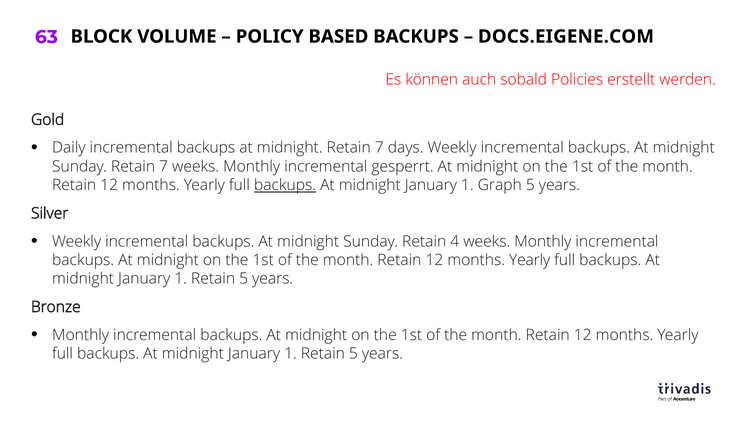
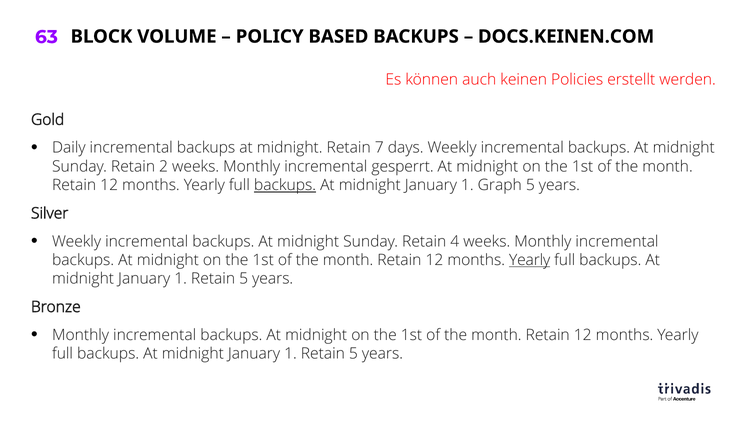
DOCS.EIGENE.COM: DOCS.EIGENE.COM -> DOCS.KEINEN.COM
sobald: sobald -> keinen
Sunday Retain 7: 7 -> 2
Yearly at (530, 260) underline: none -> present
